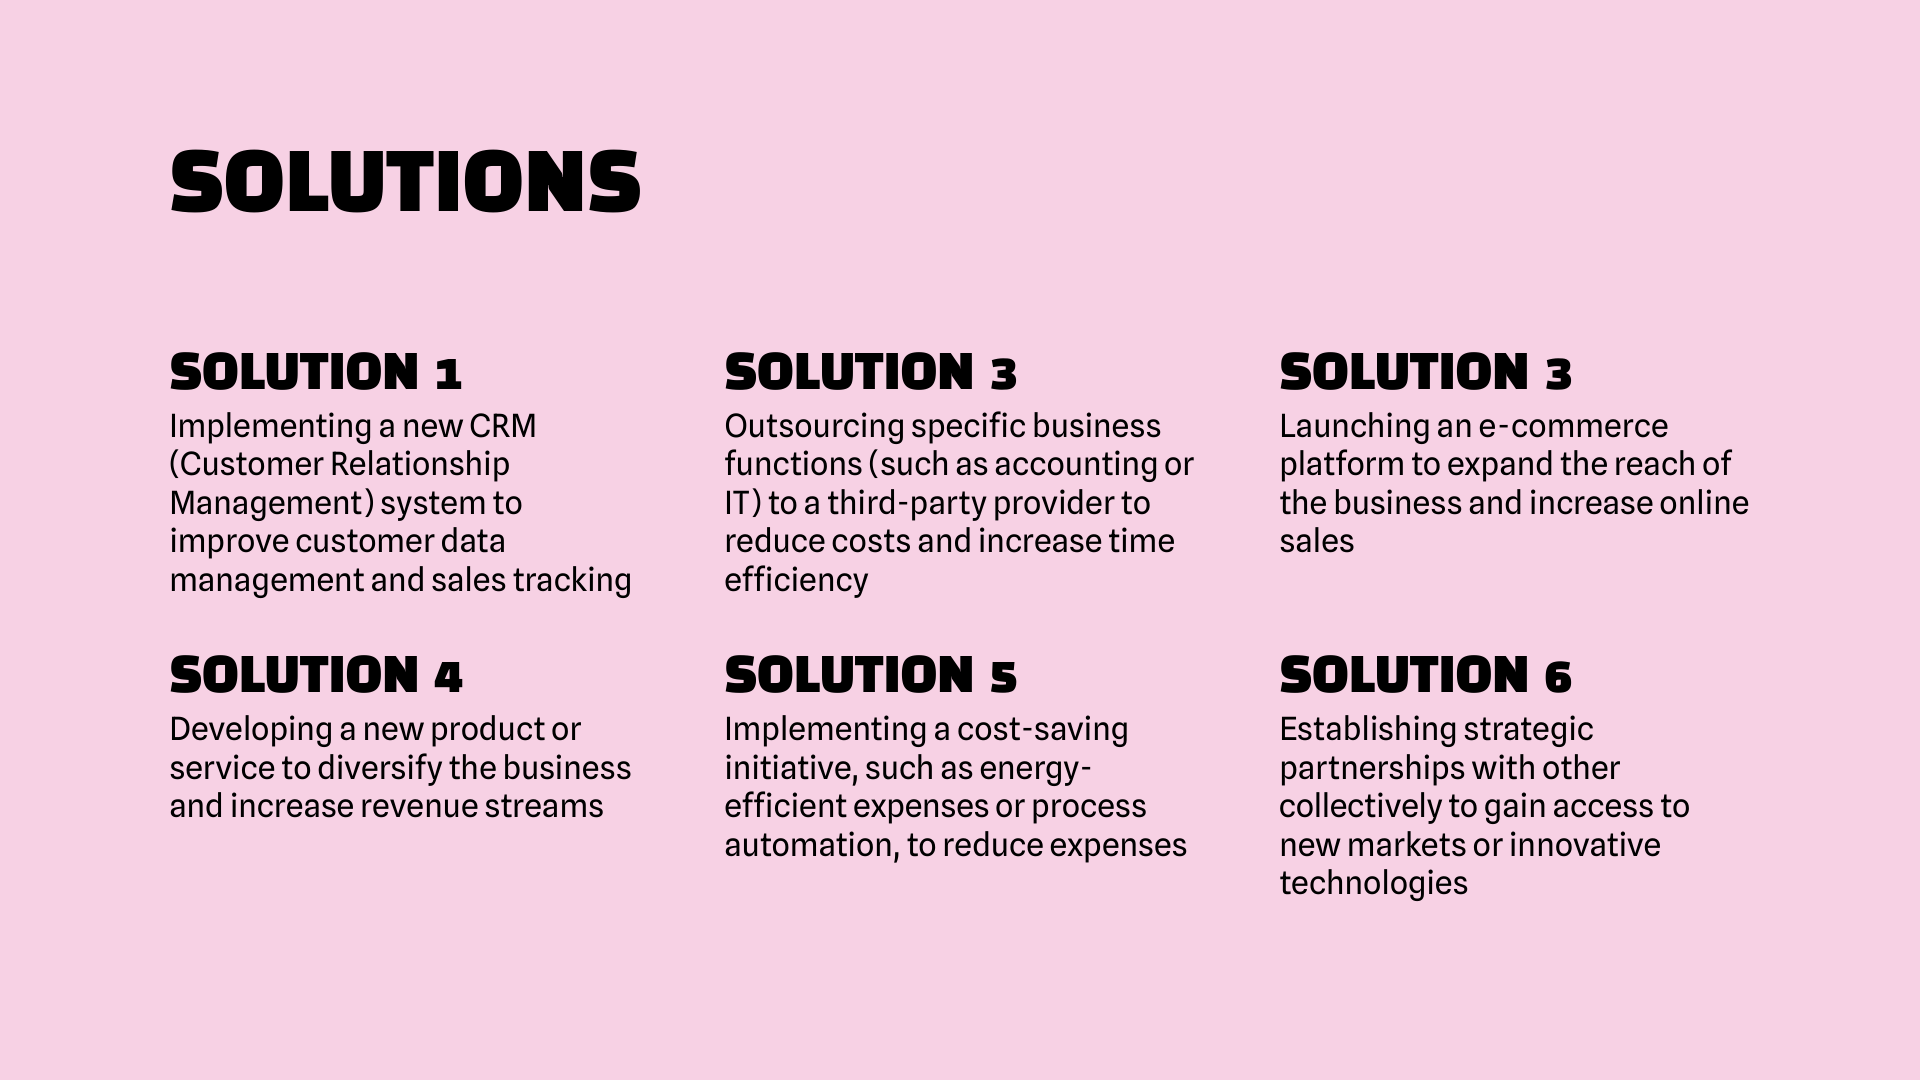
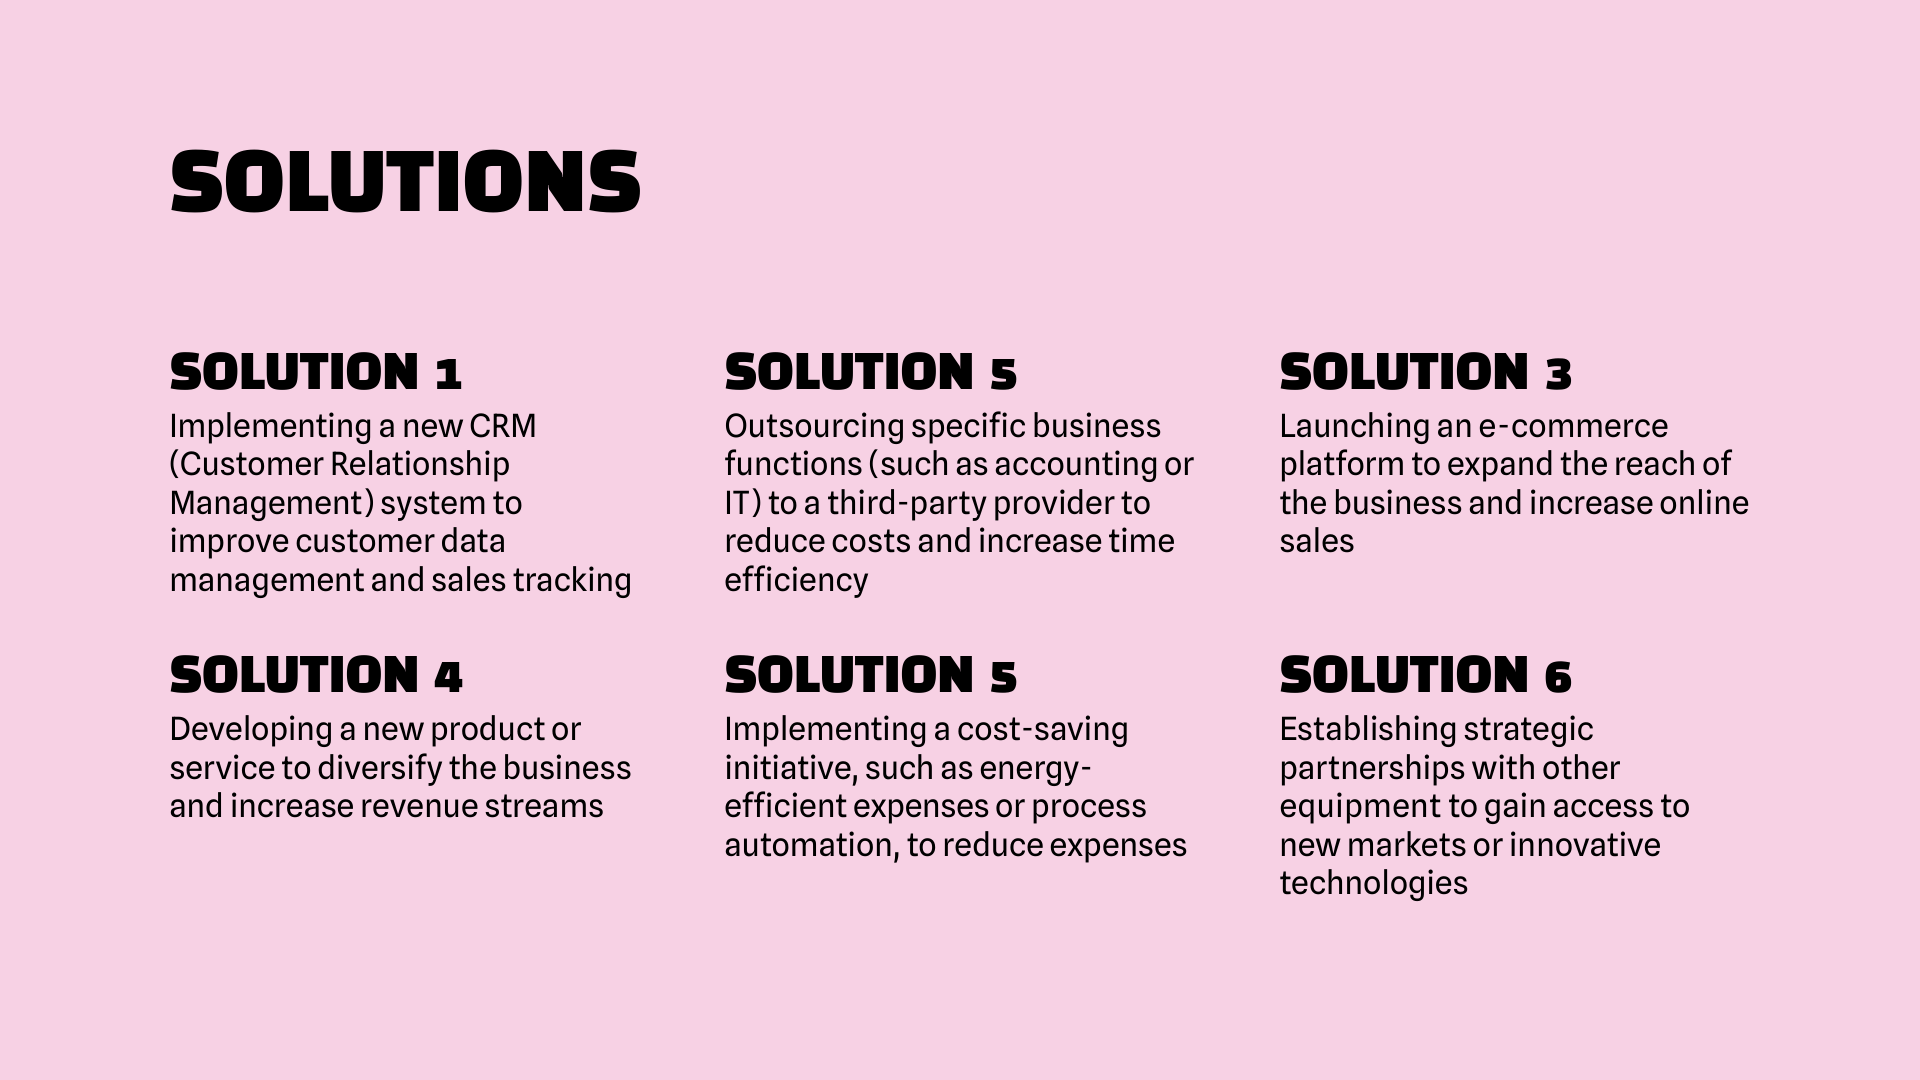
3 at (1004, 374): 3 -> 5
collectively: collectively -> equipment
